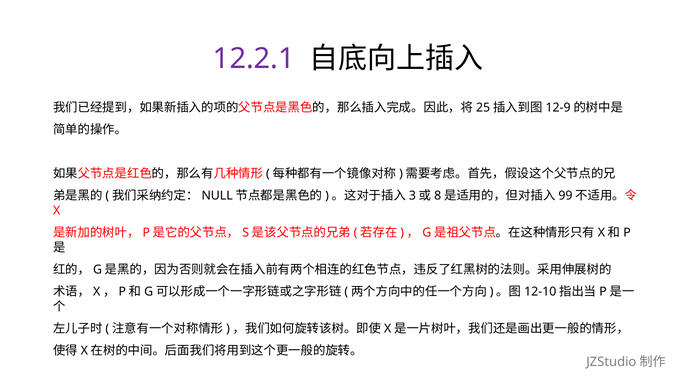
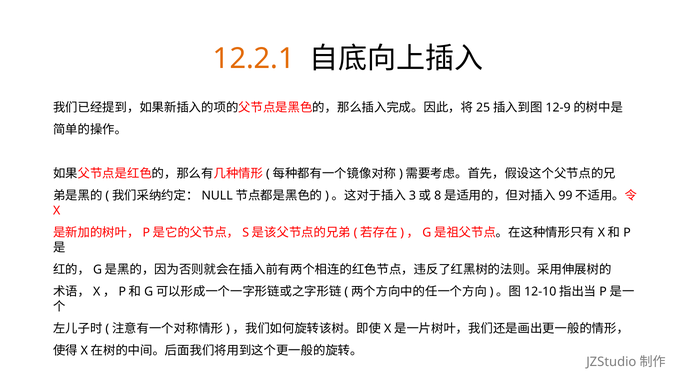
12.2.1 colour: purple -> orange
